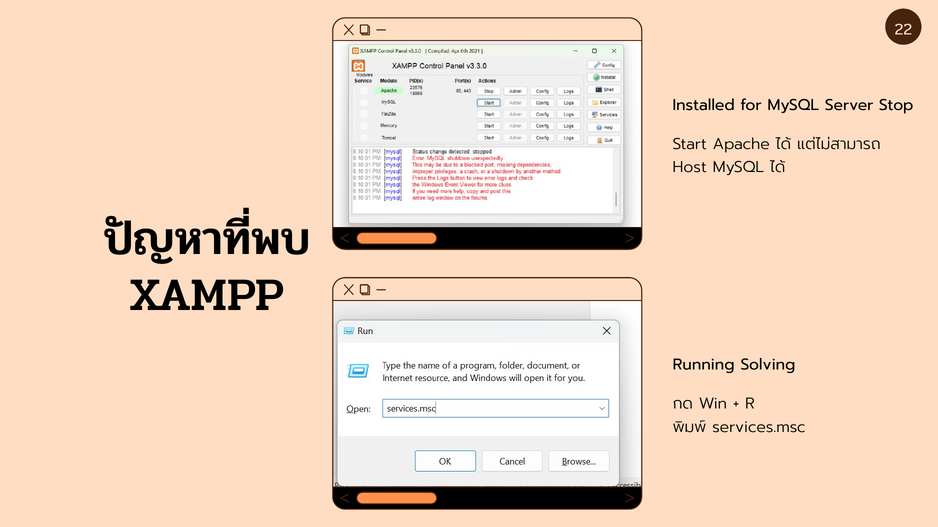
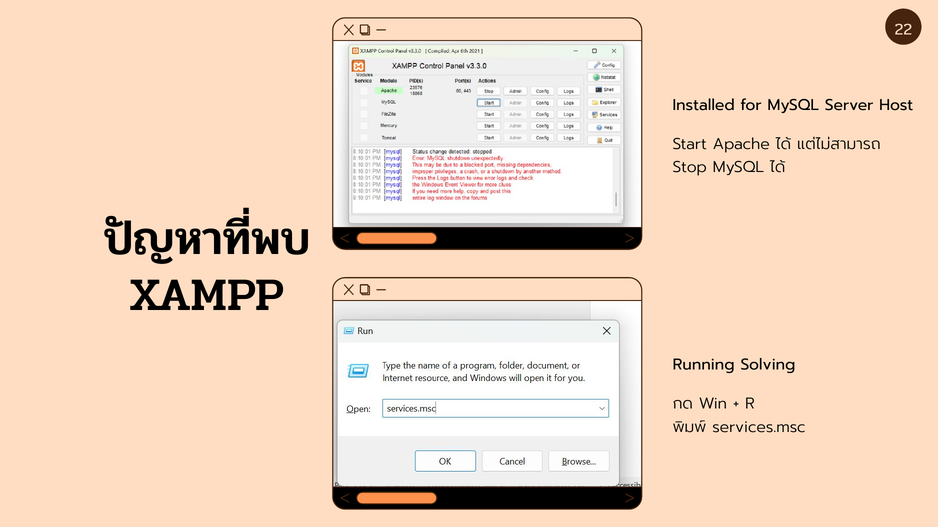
Stop: Stop -> Host
Host: Host -> Stop
